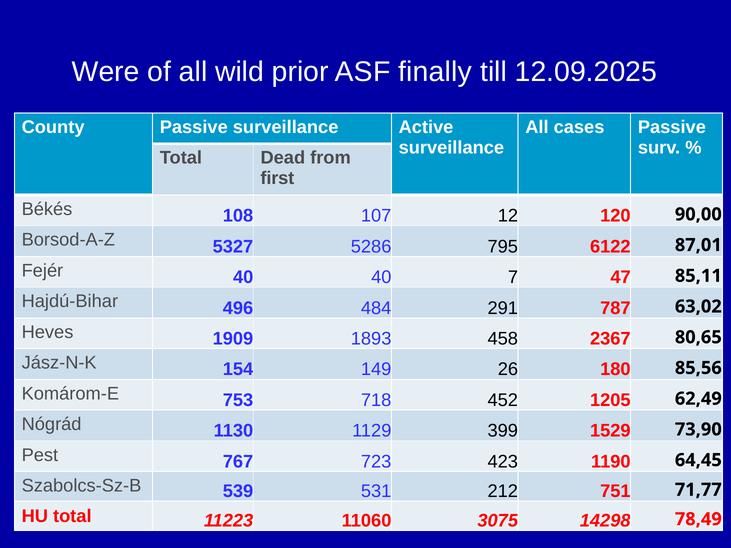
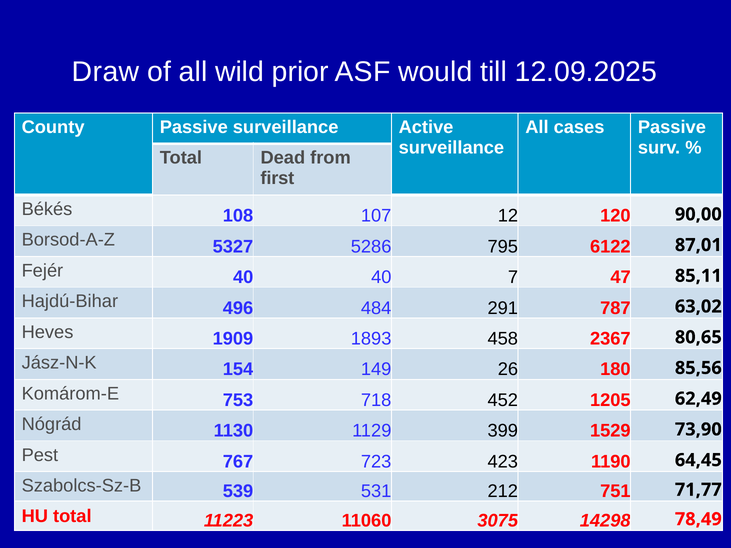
Were: Were -> Draw
finally: finally -> would
